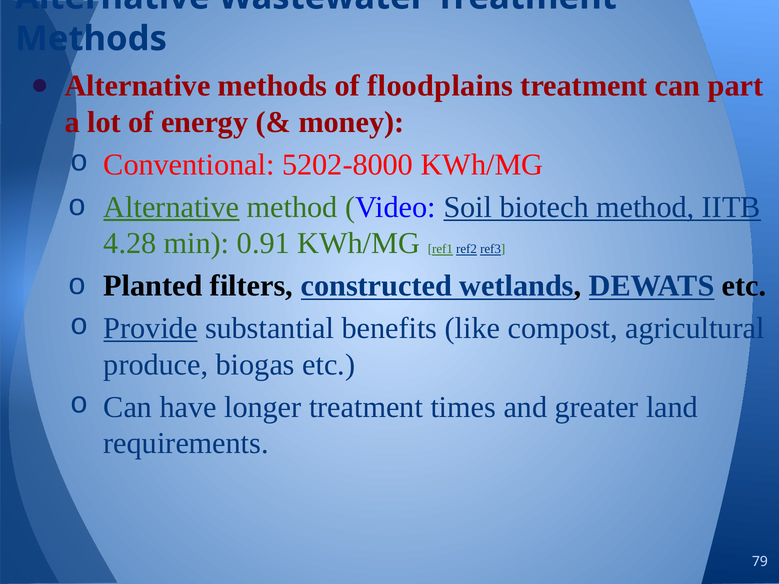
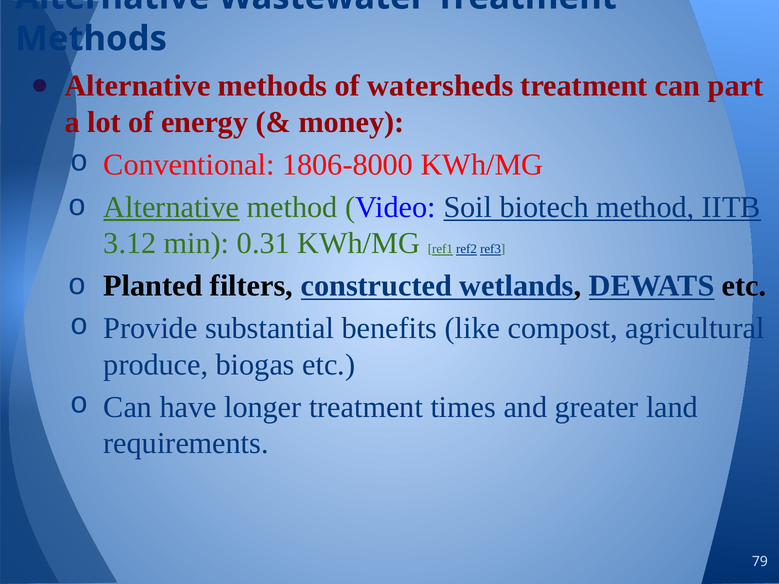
floodplains: floodplains -> watersheds
5202-8000: 5202-8000 -> 1806-8000
4.28: 4.28 -> 3.12
0.91: 0.91 -> 0.31
Provide underline: present -> none
